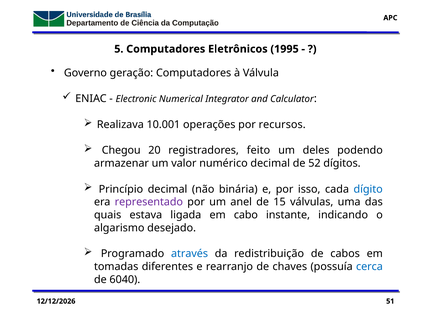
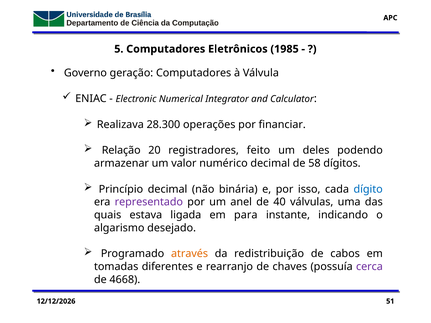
1995: 1995 -> 1985
10.001: 10.001 -> 28.300
recursos: recursos -> financiar
Chegou: Chegou -> Relação
52: 52 -> 58
15: 15 -> 40
cabo: cabo -> para
através colour: blue -> orange
cerca colour: blue -> purple
6040: 6040 -> 4668
